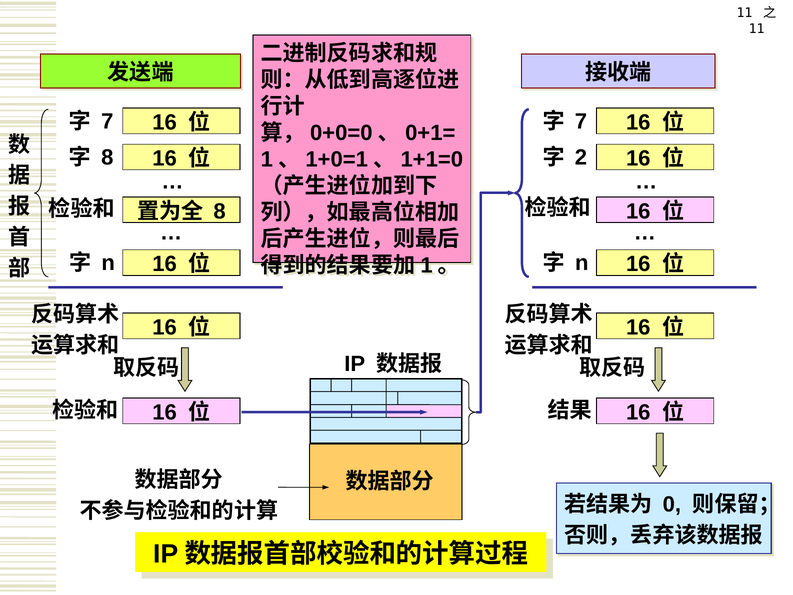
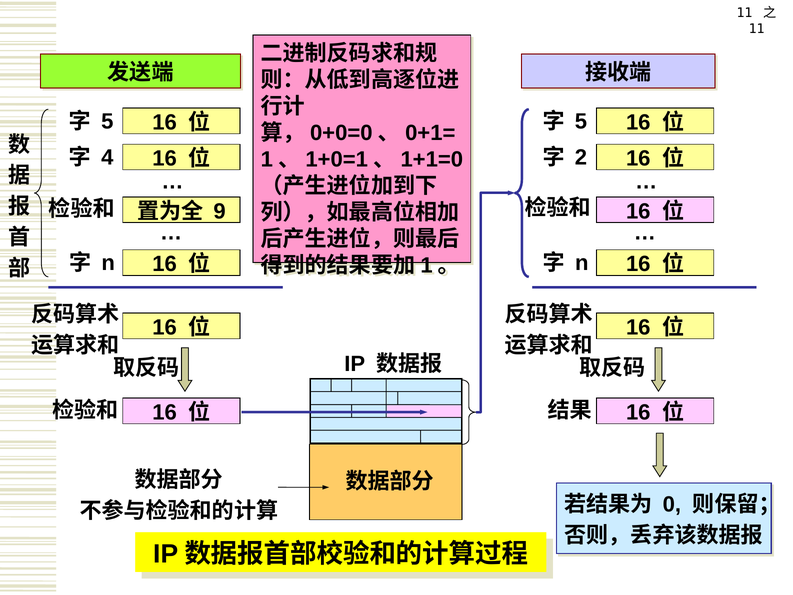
7 at (107, 121): 7 -> 5
7 at (581, 121): 7 -> 5
8 at (107, 157): 8 -> 4
8 at (220, 211): 8 -> 9
